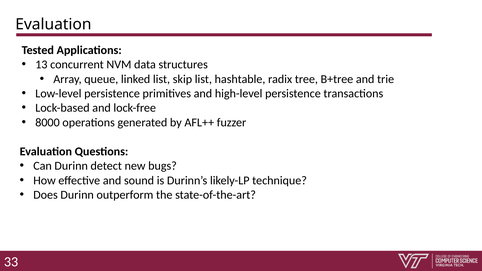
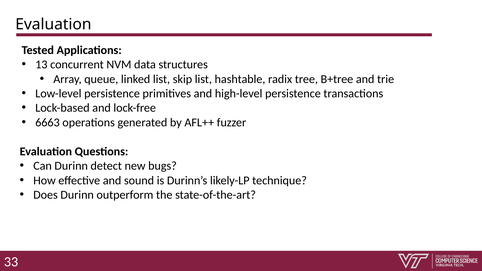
8000: 8000 -> 6663
